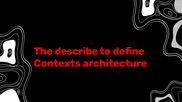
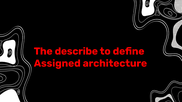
Contexts: Contexts -> Assigned
